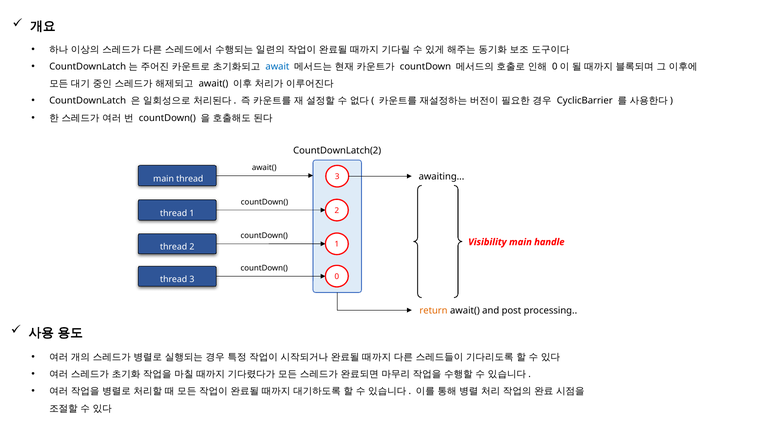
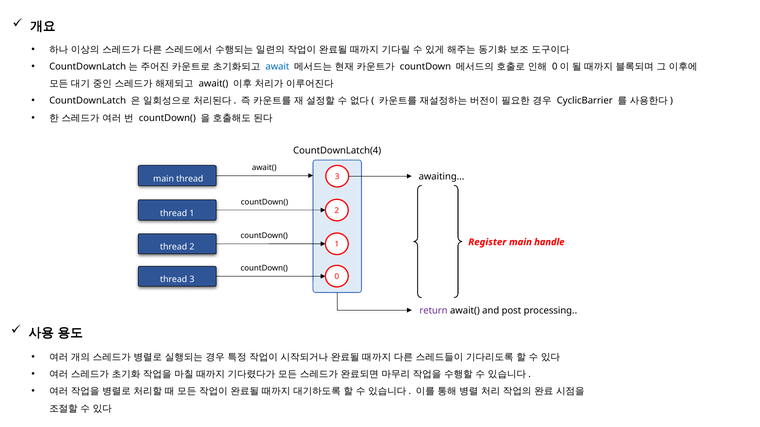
CountDownLatch(2: CountDownLatch(2 -> CountDownLatch(4
Visibility: Visibility -> Register
return colour: orange -> purple
